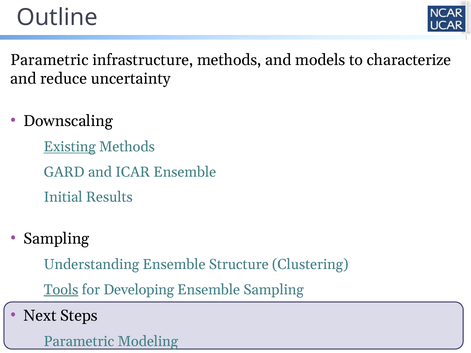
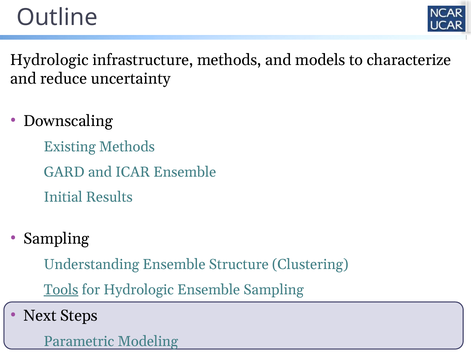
Parametric at (49, 60): Parametric -> Hydrologic
Existing underline: present -> none
for Developing: Developing -> Hydrologic
